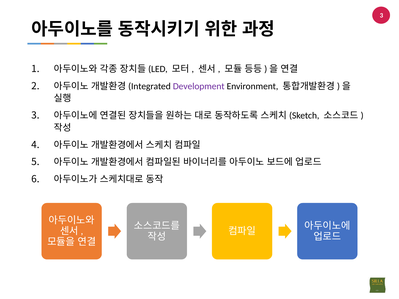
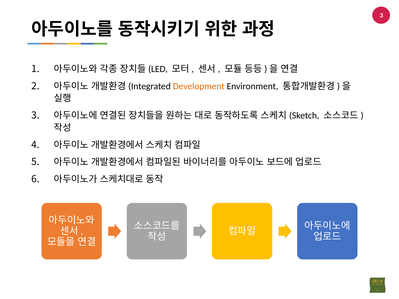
Development colour: purple -> orange
